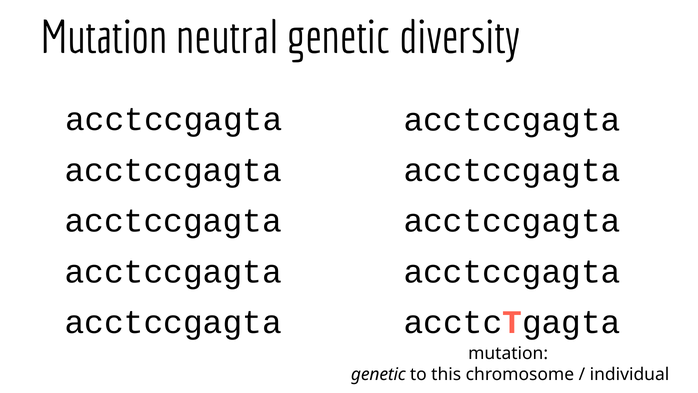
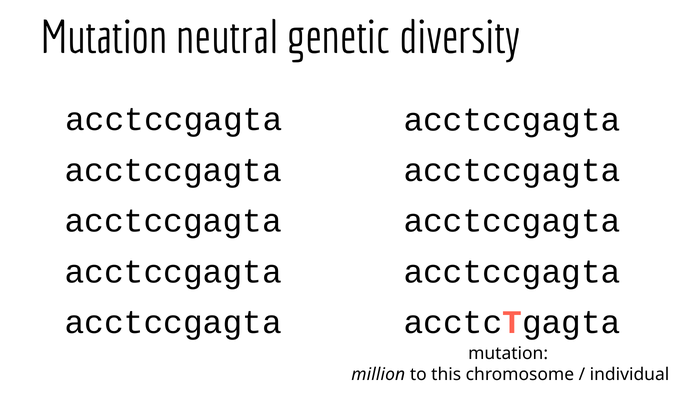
genetic at (378, 374): genetic -> million
